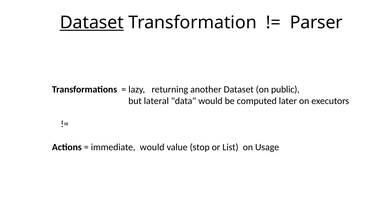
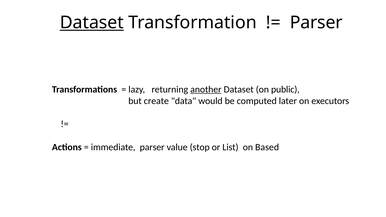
another underline: none -> present
lateral: lateral -> create
immediate would: would -> parser
Usage: Usage -> Based
